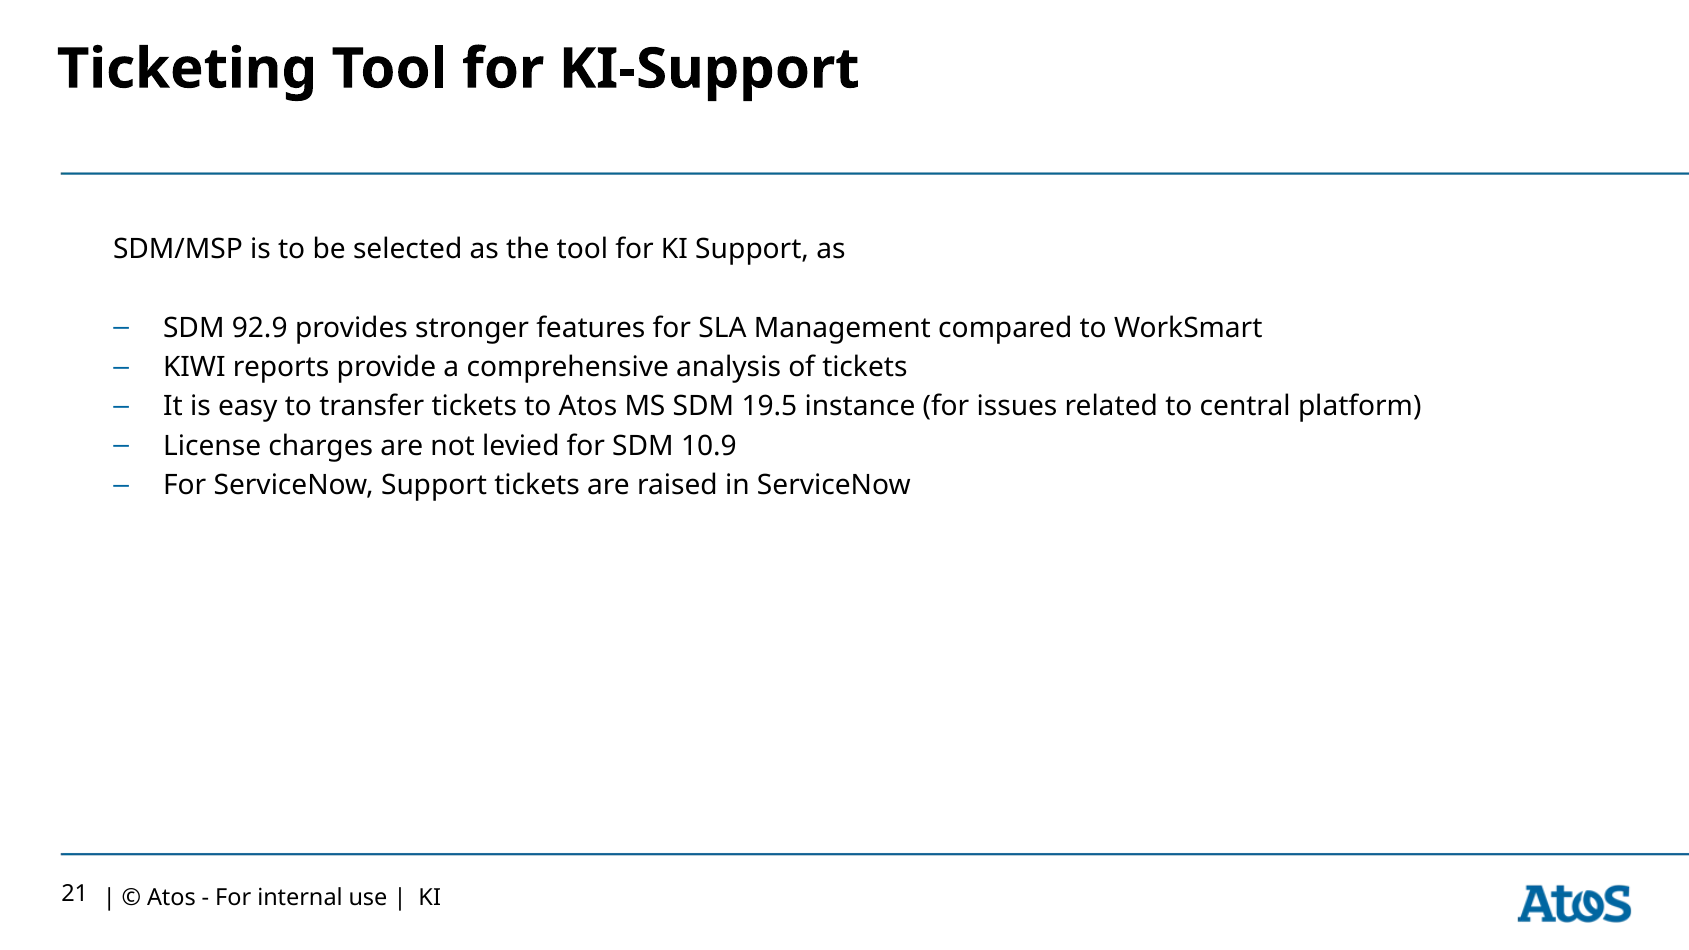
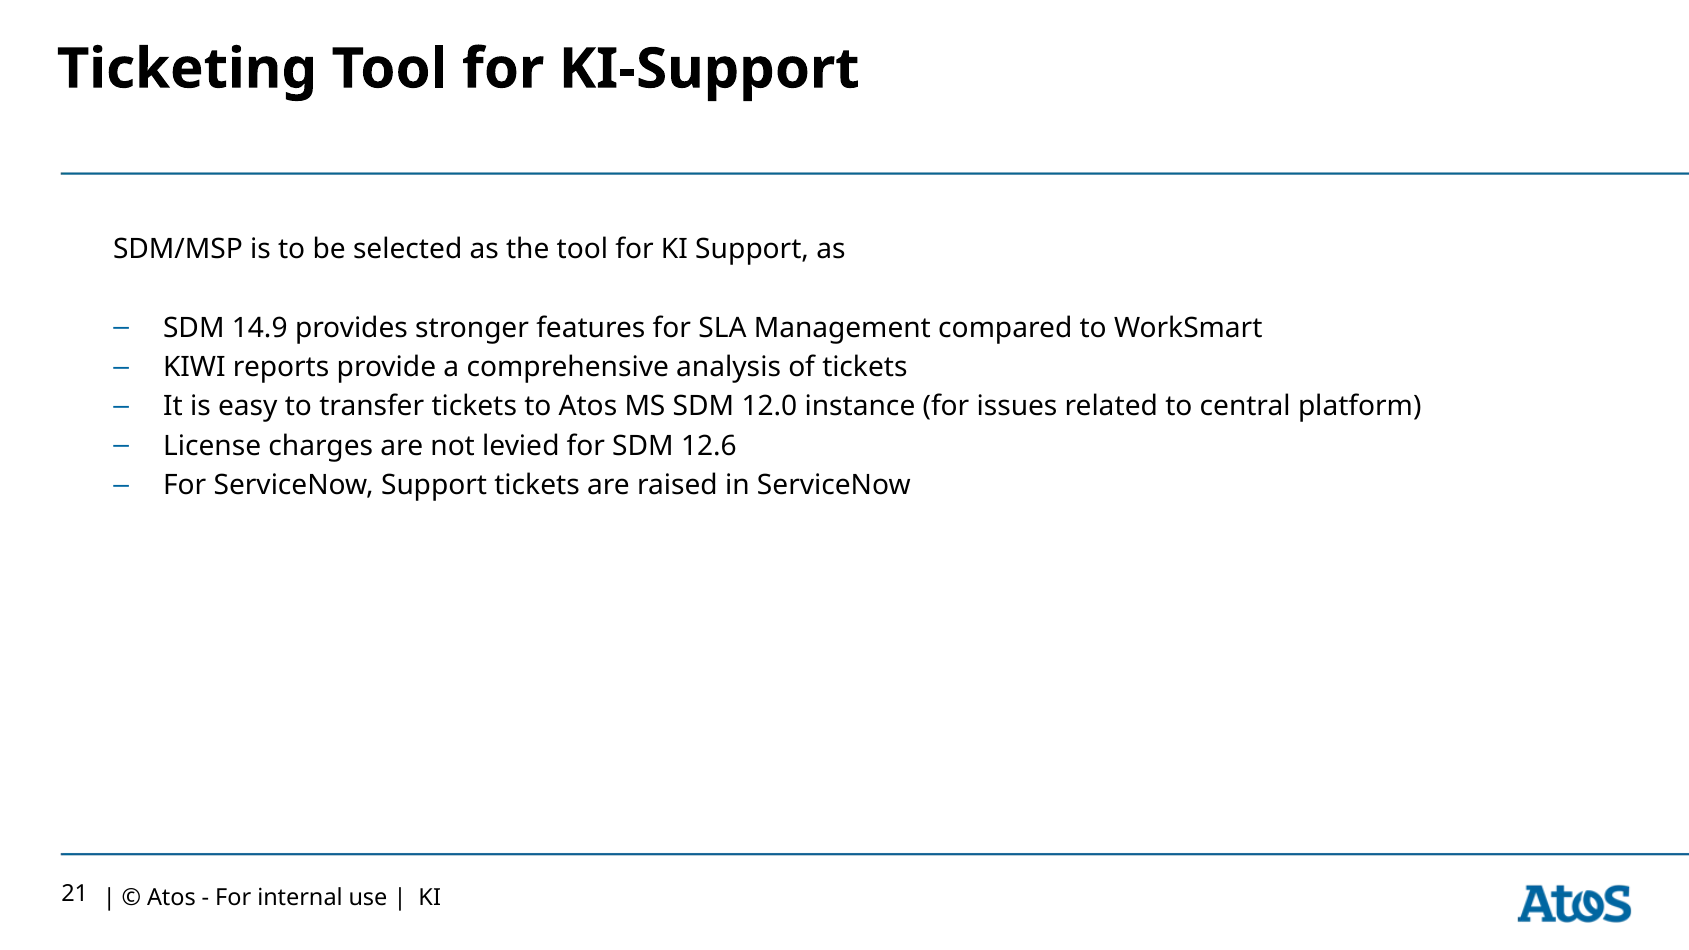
92.9: 92.9 -> 14.9
19.5: 19.5 -> 12.0
10.9: 10.9 -> 12.6
